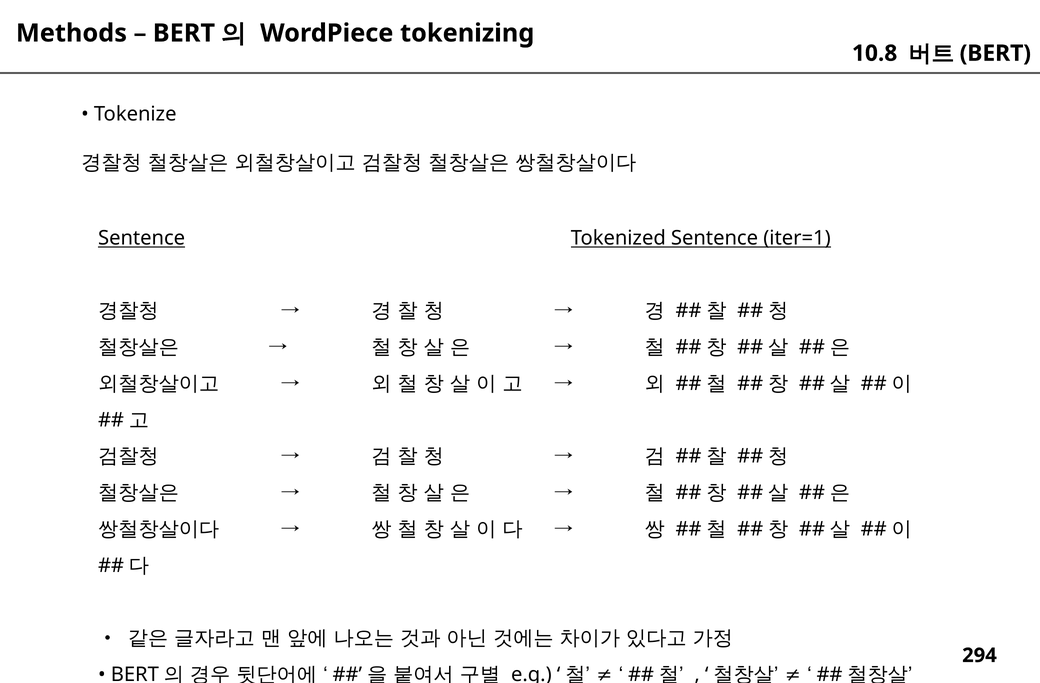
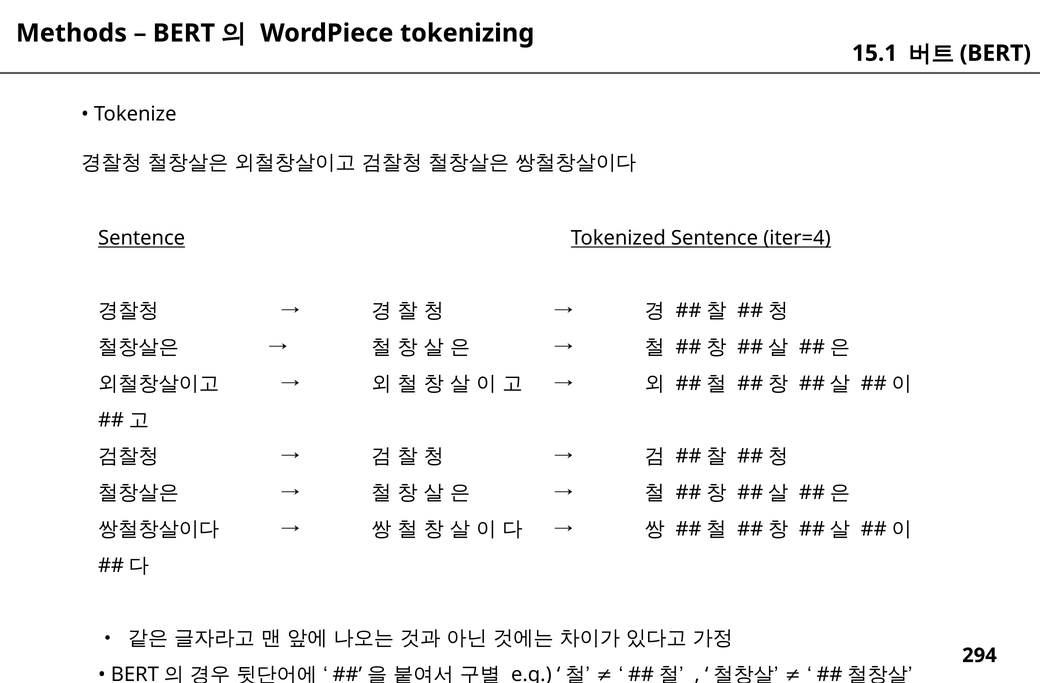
10.8: 10.8 -> 15.1
iter=1: iter=1 -> iter=4
